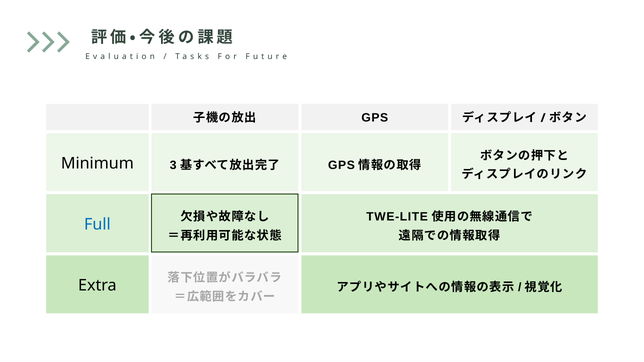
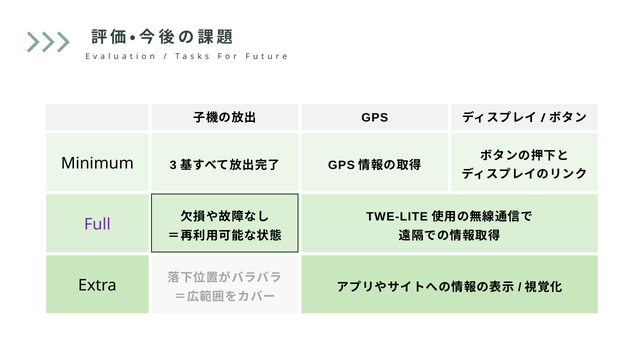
Full colour: blue -> purple
